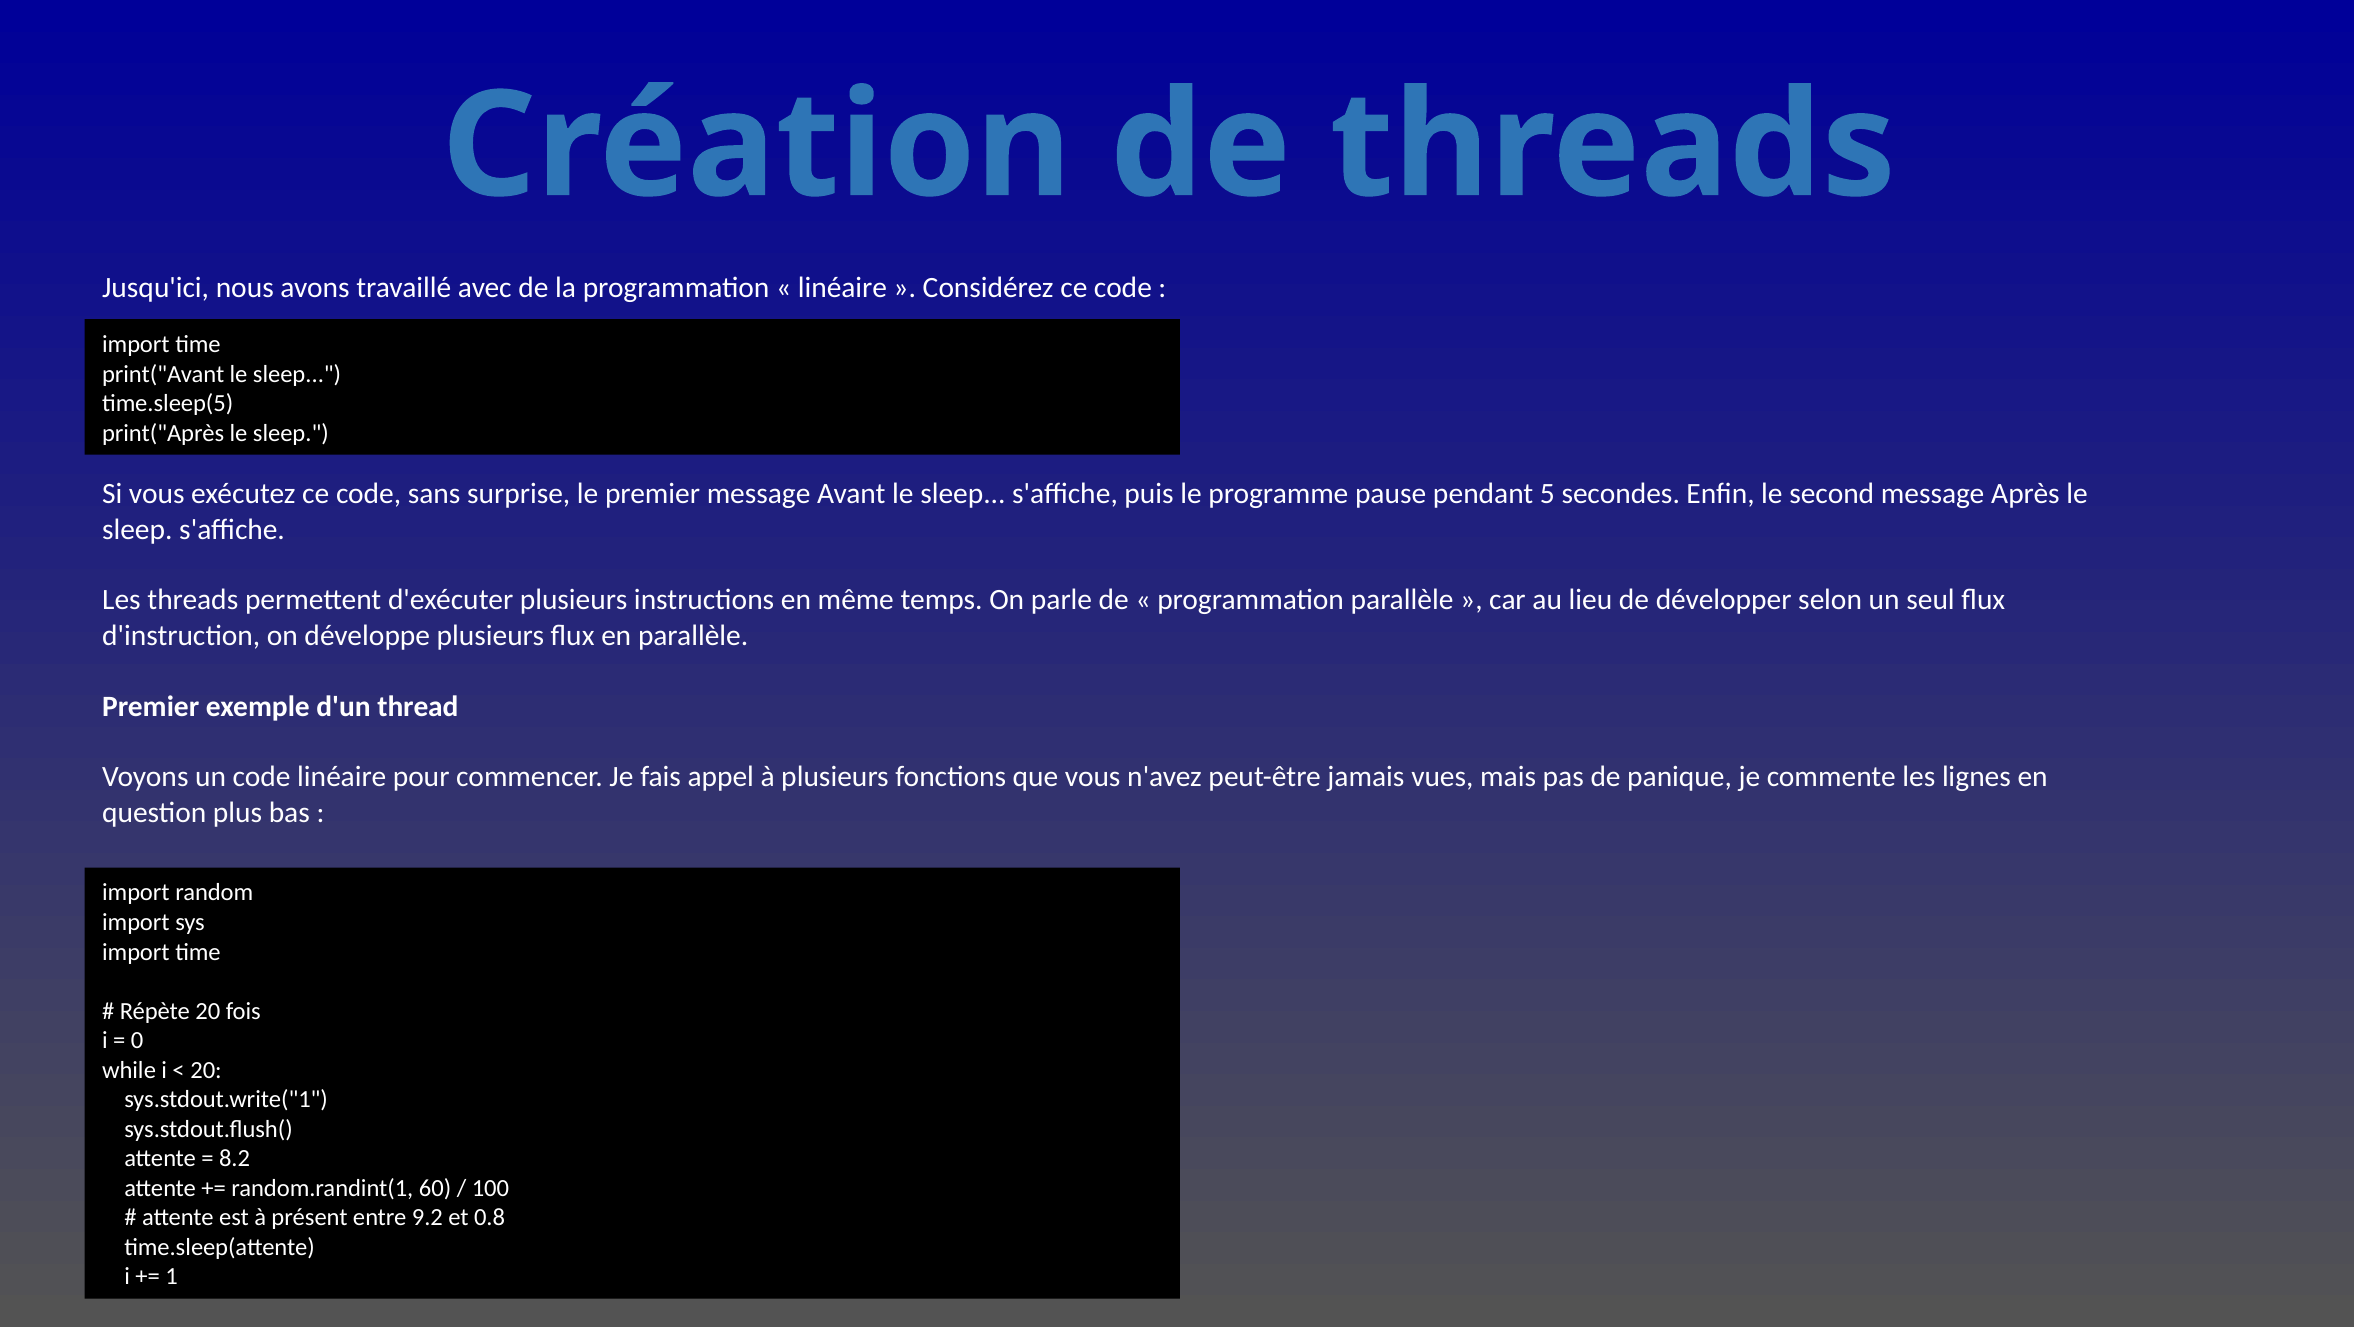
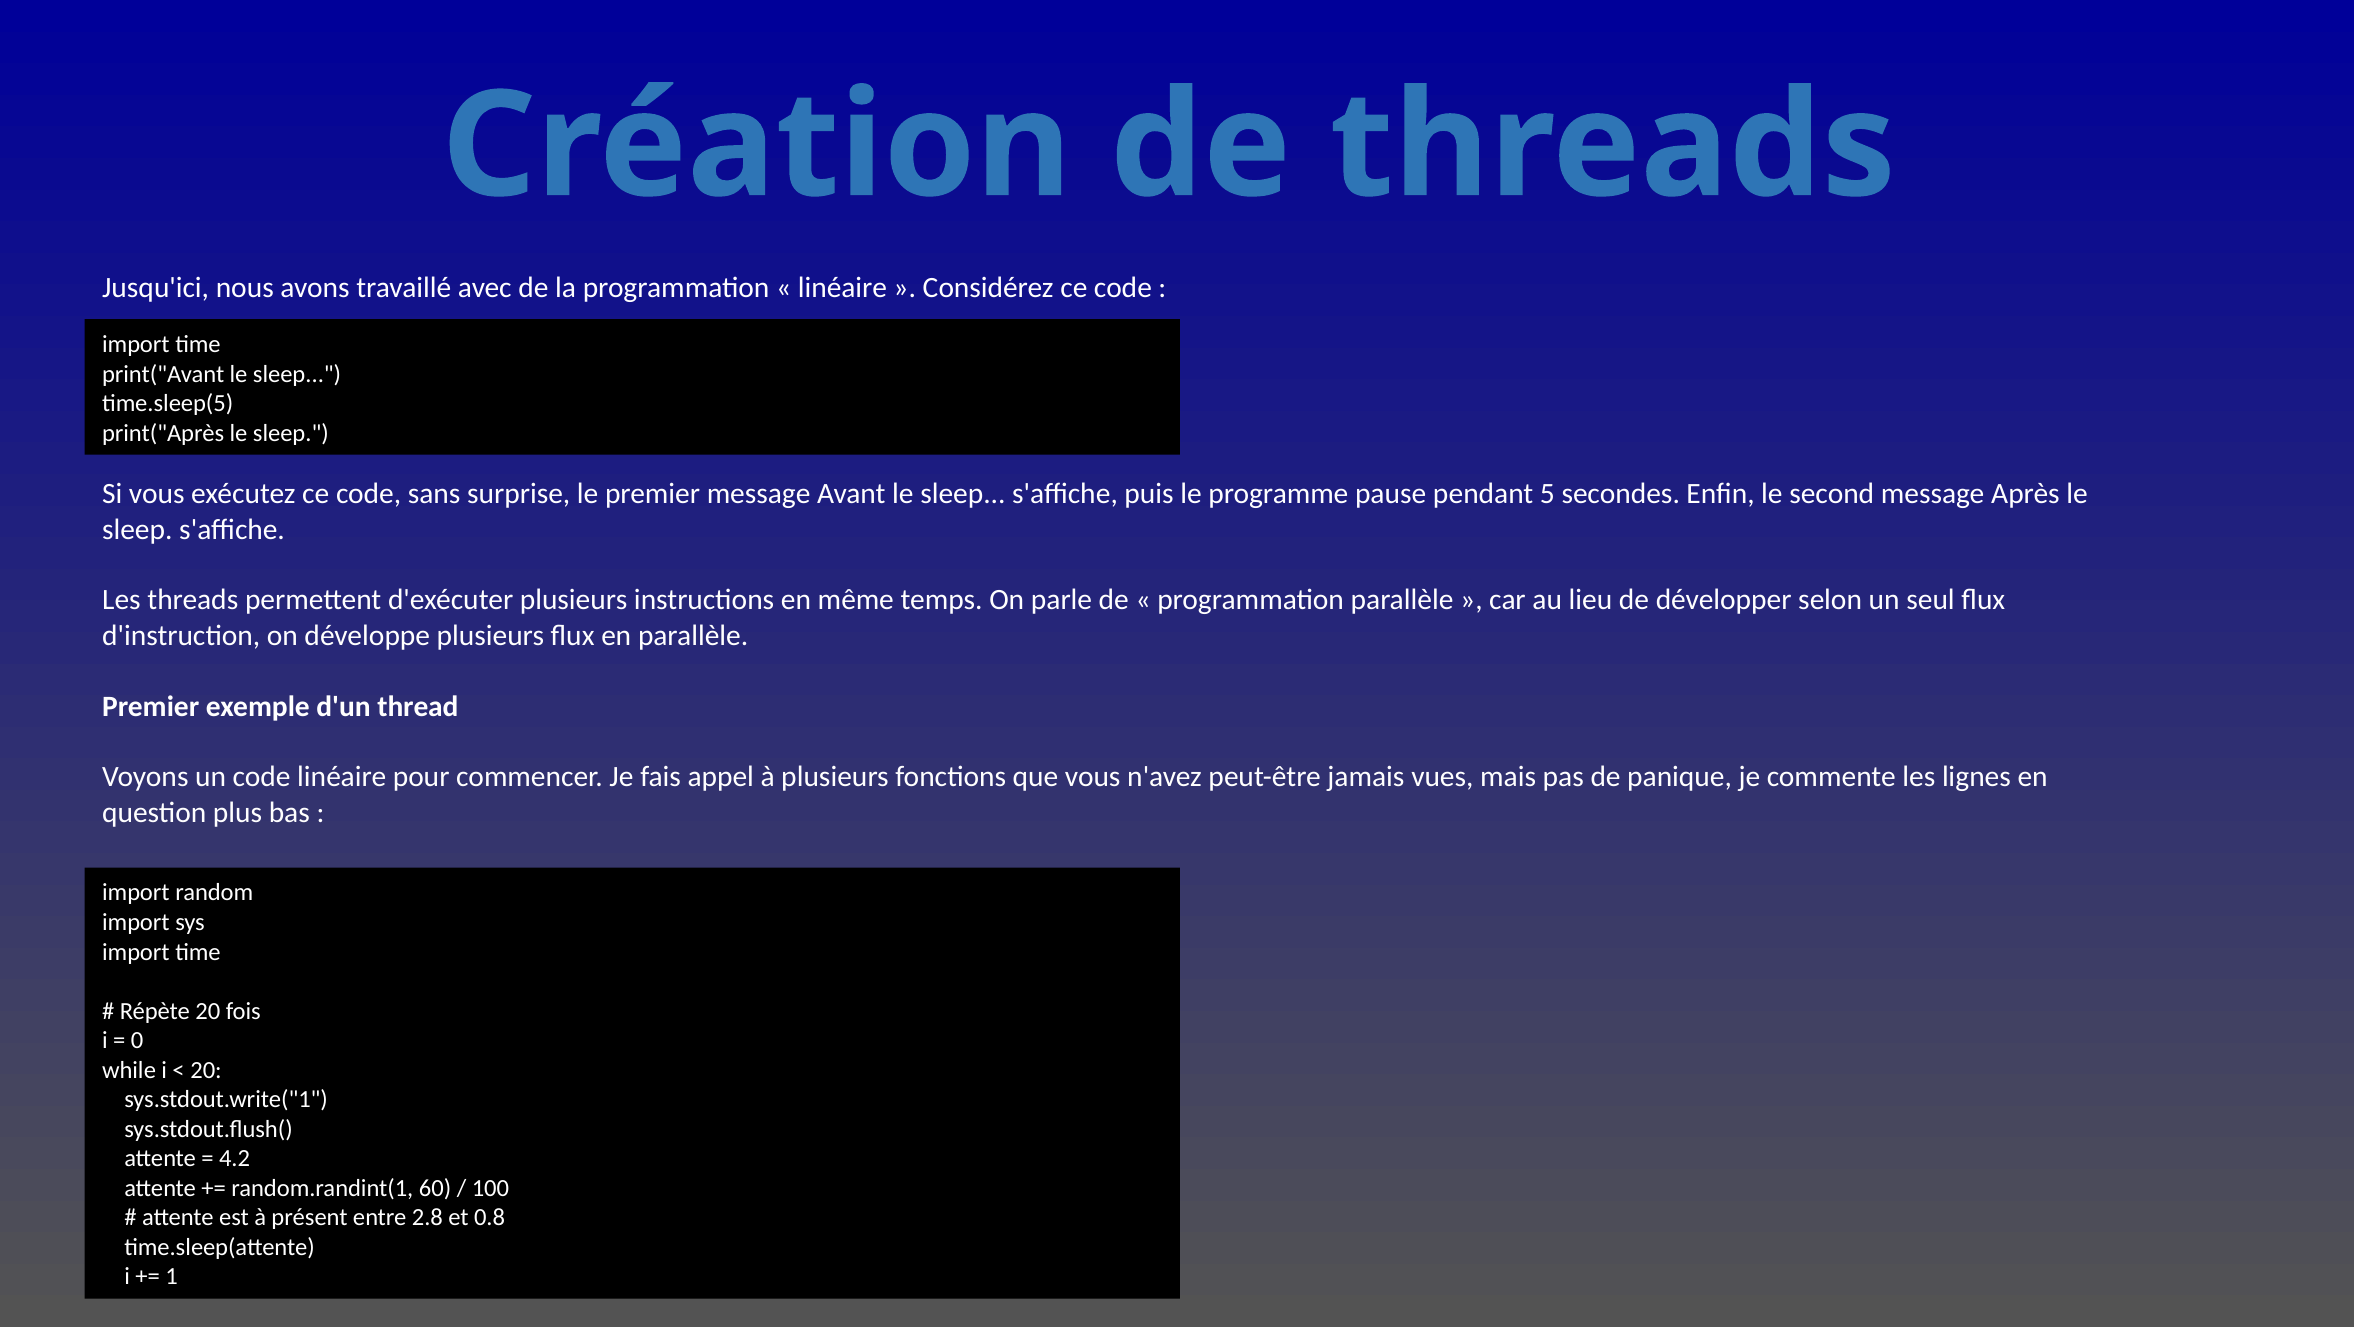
8.2: 8.2 -> 4.2
9.2: 9.2 -> 2.8
